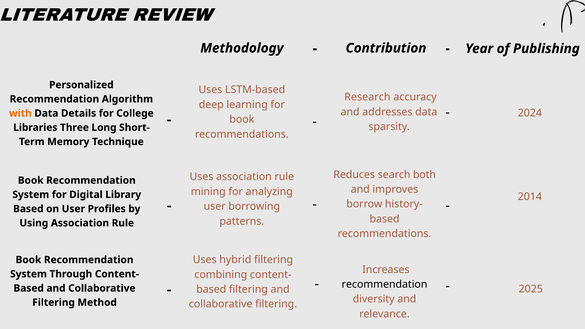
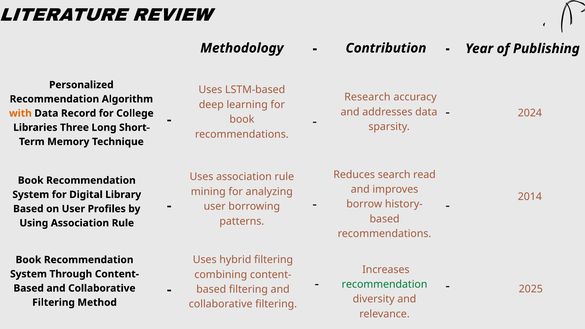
Details: Details -> Record
both: both -> read
recommendation at (385, 284) colour: black -> green
